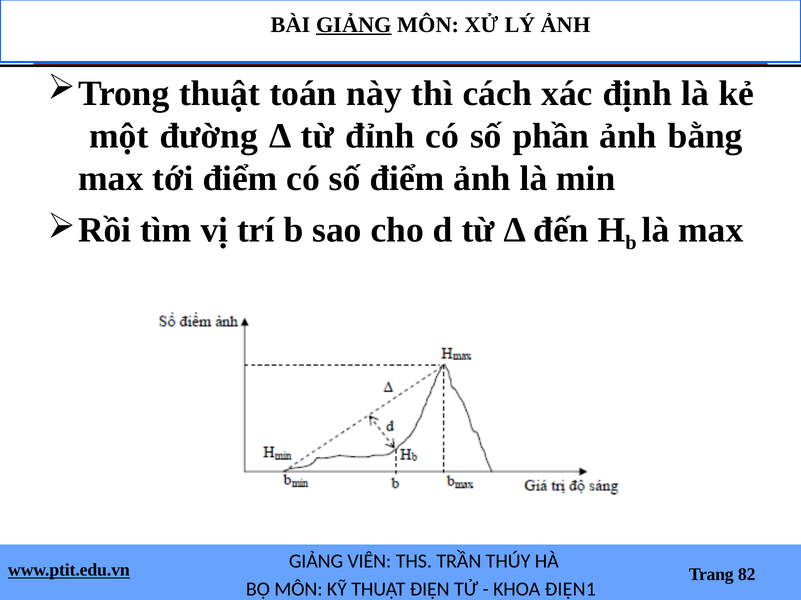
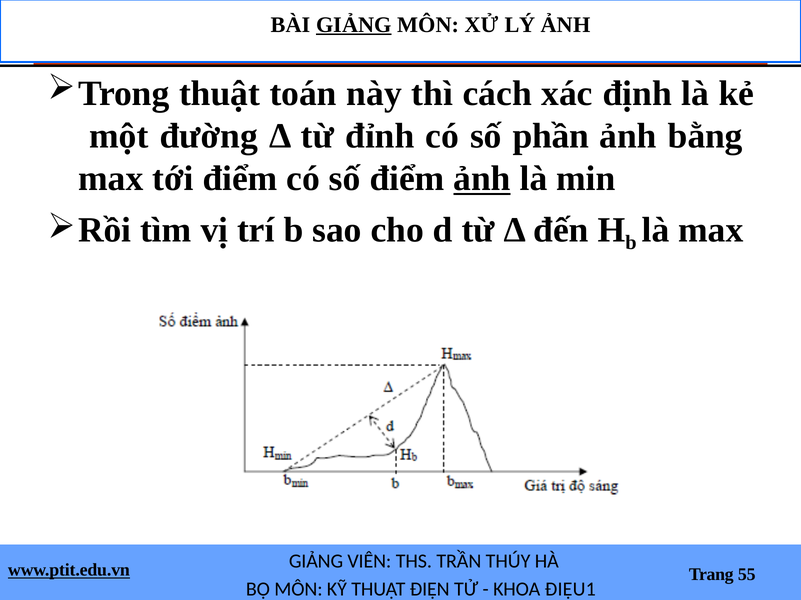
ảnh at (482, 179) underline: none -> present
82: 82 -> 55
ĐIỆN1: ĐIỆN1 -> ĐIỆU1
